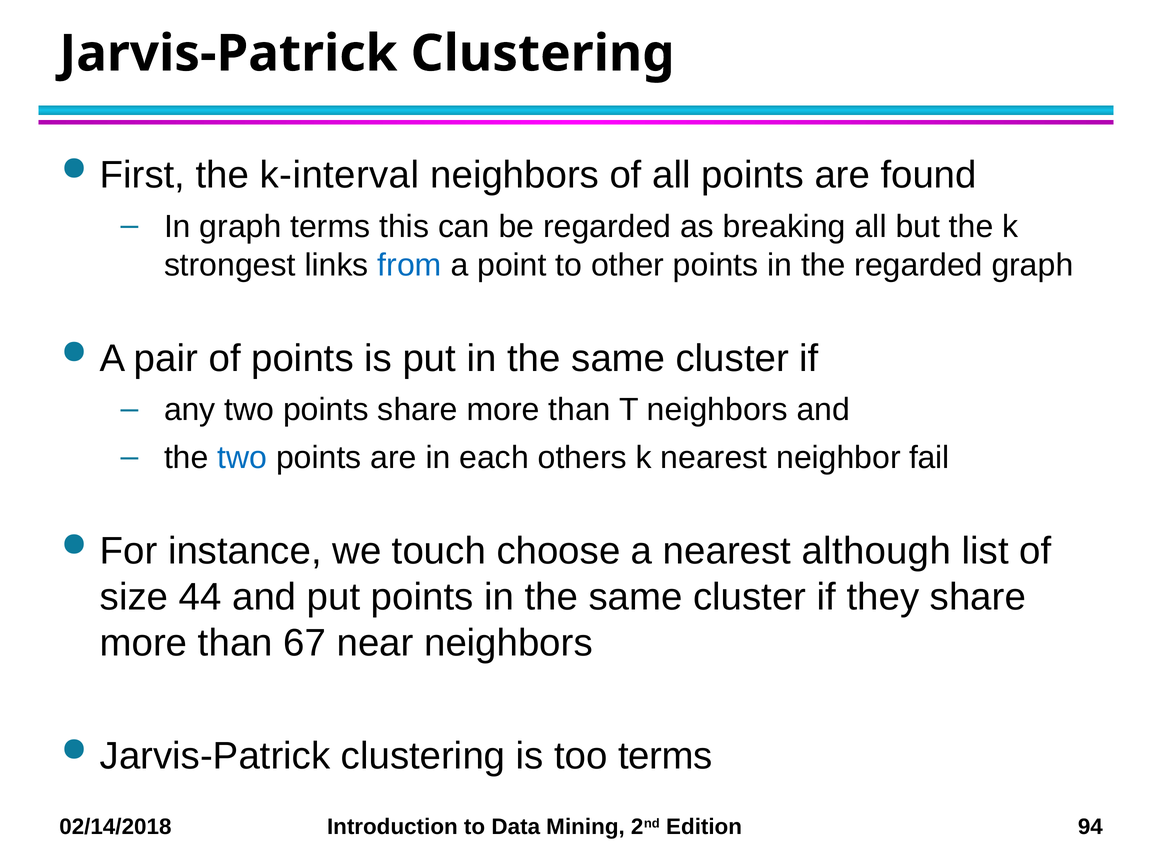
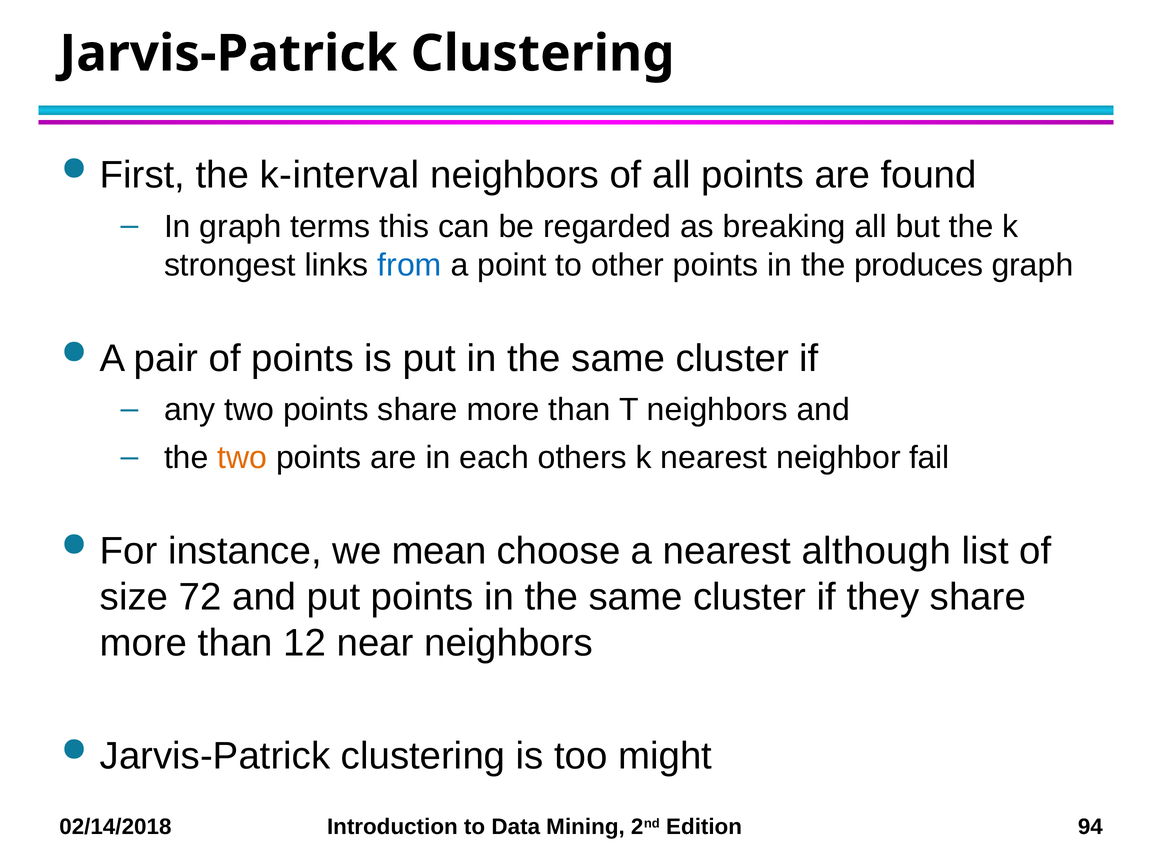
the regarded: regarded -> produces
two at (242, 458) colour: blue -> orange
touch: touch -> mean
44: 44 -> 72
67: 67 -> 12
too terms: terms -> might
